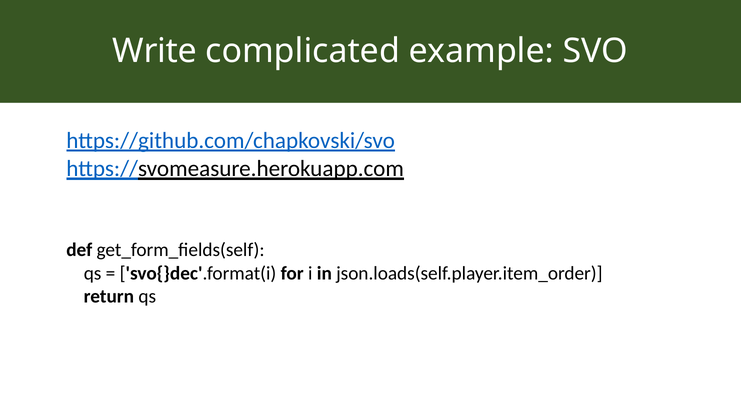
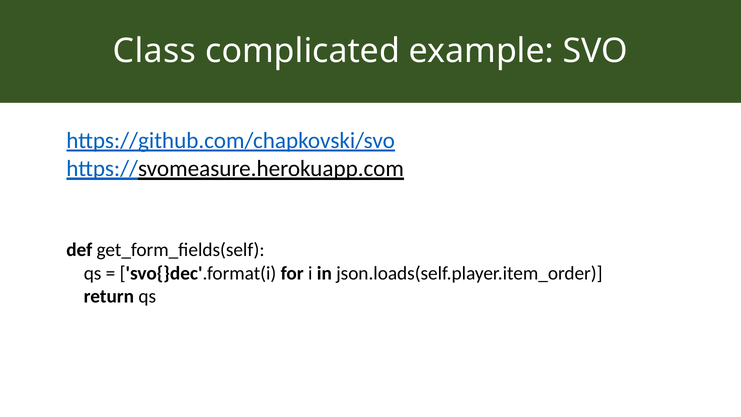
Write: Write -> Class
